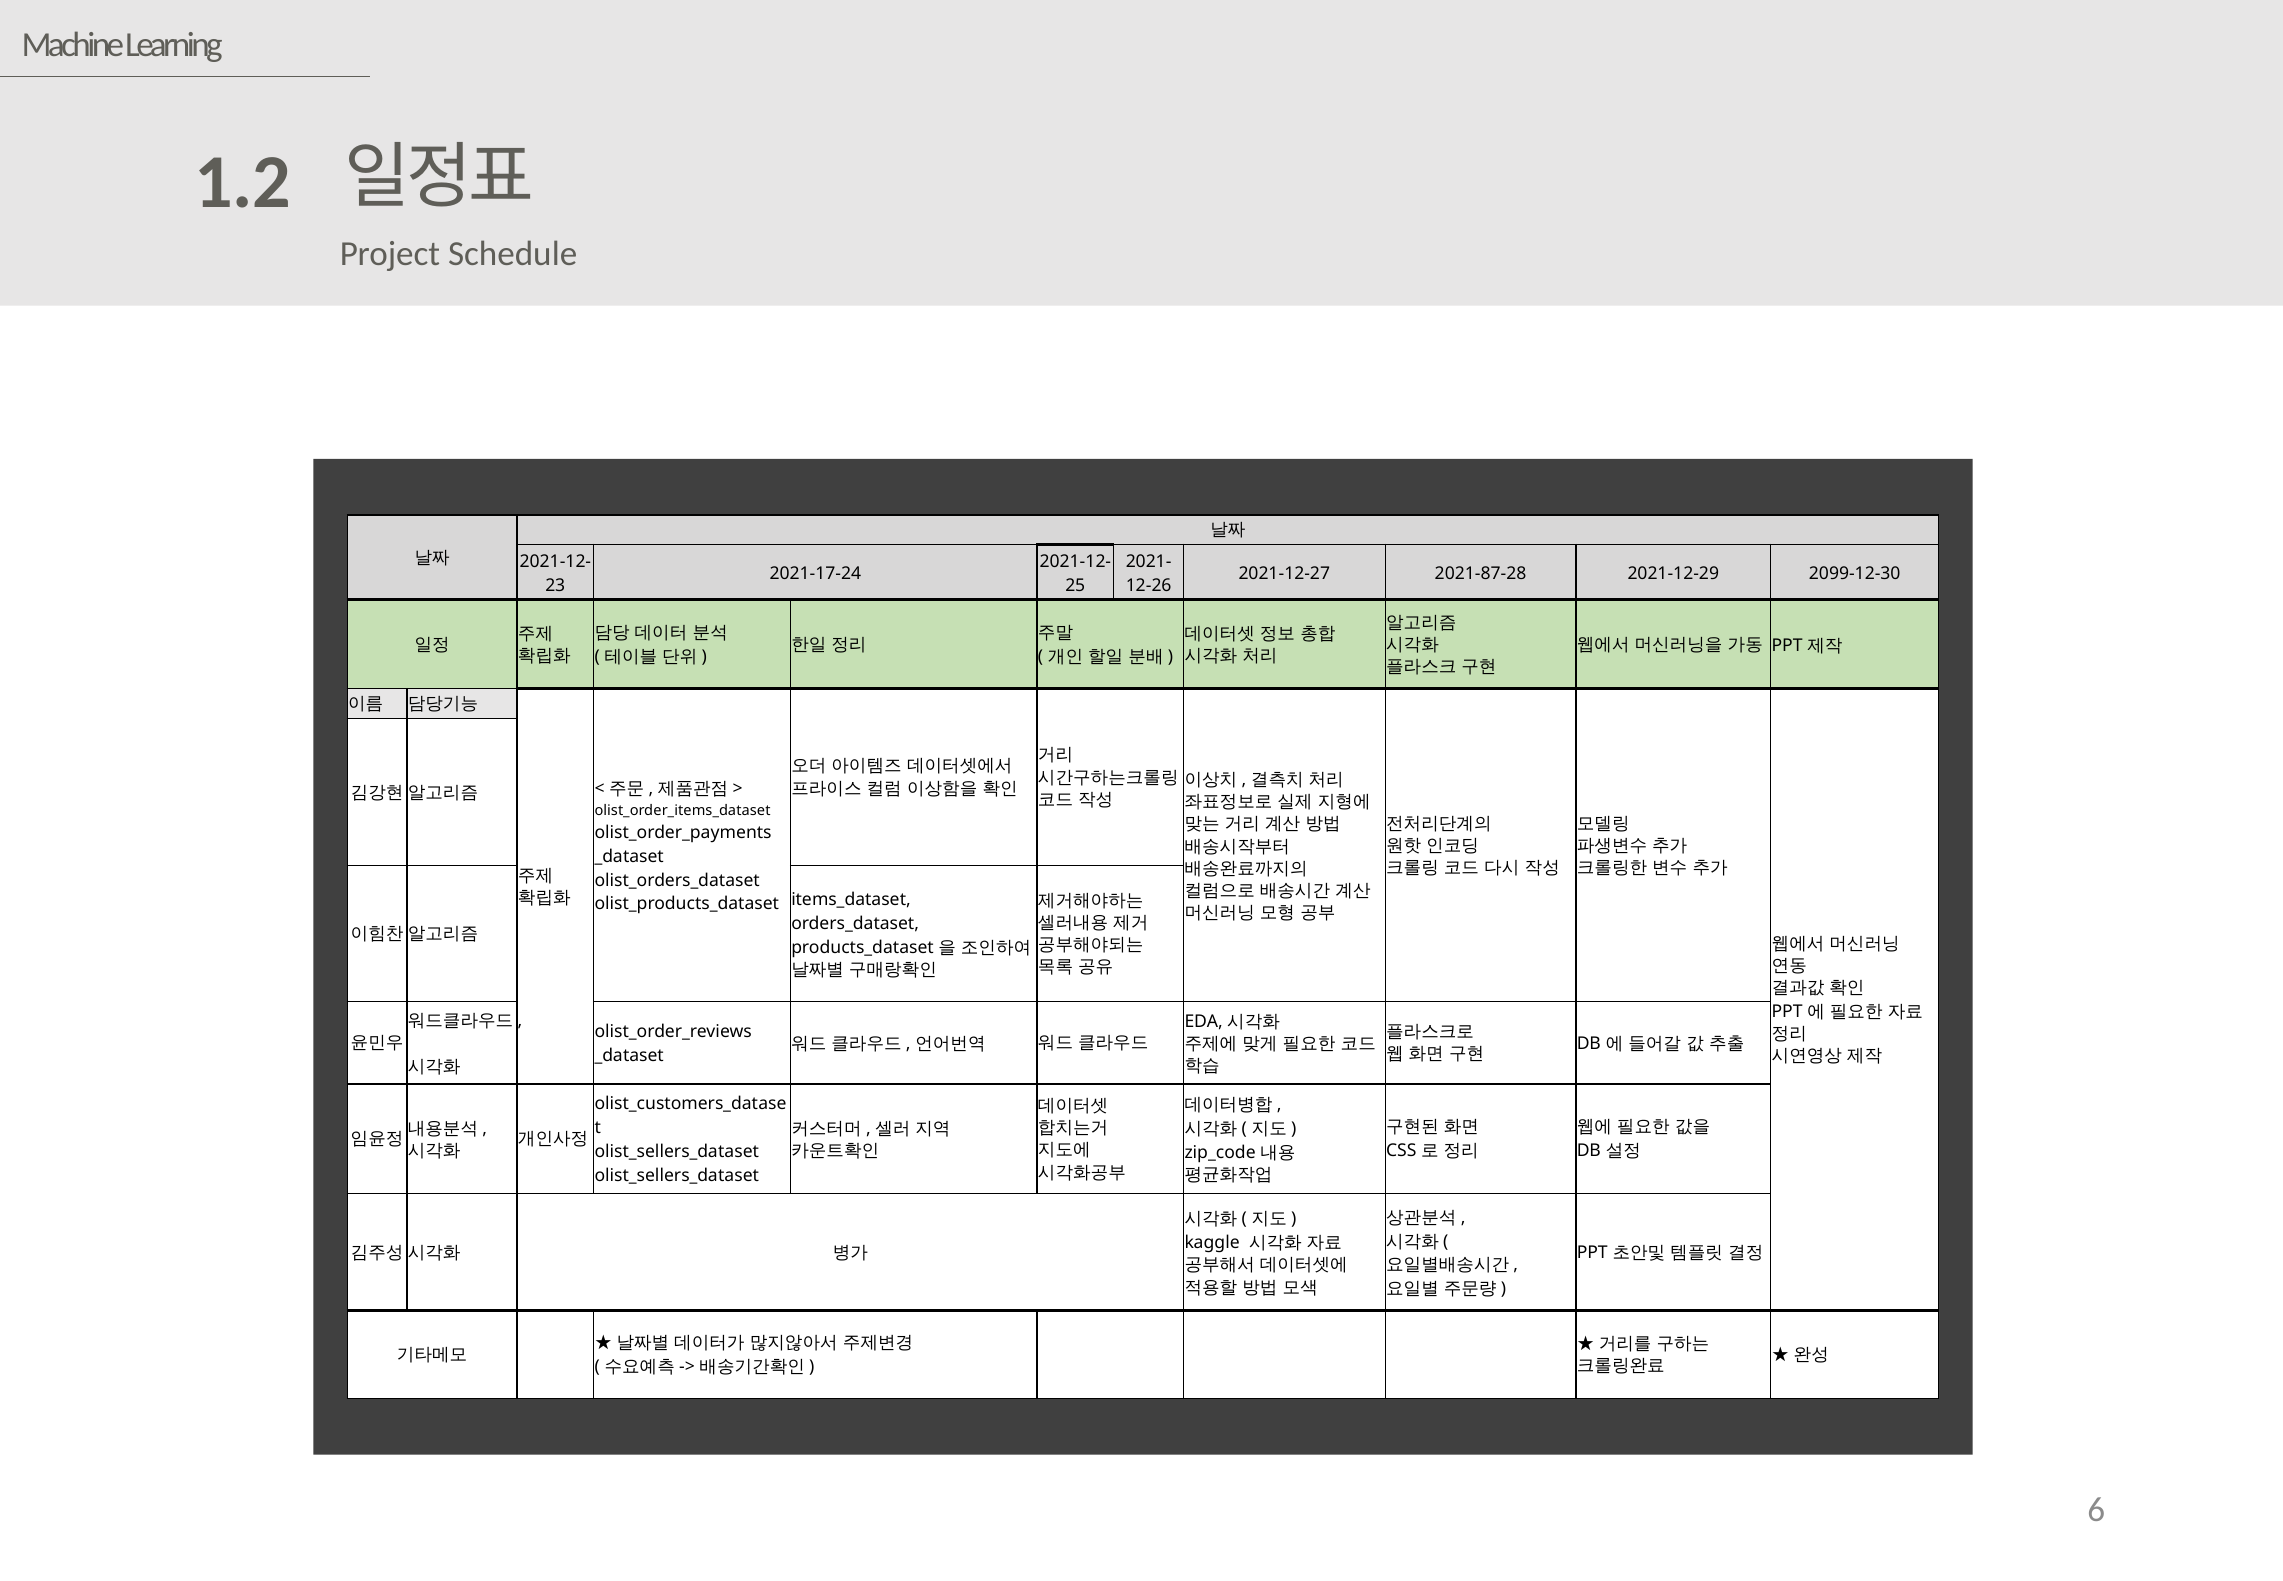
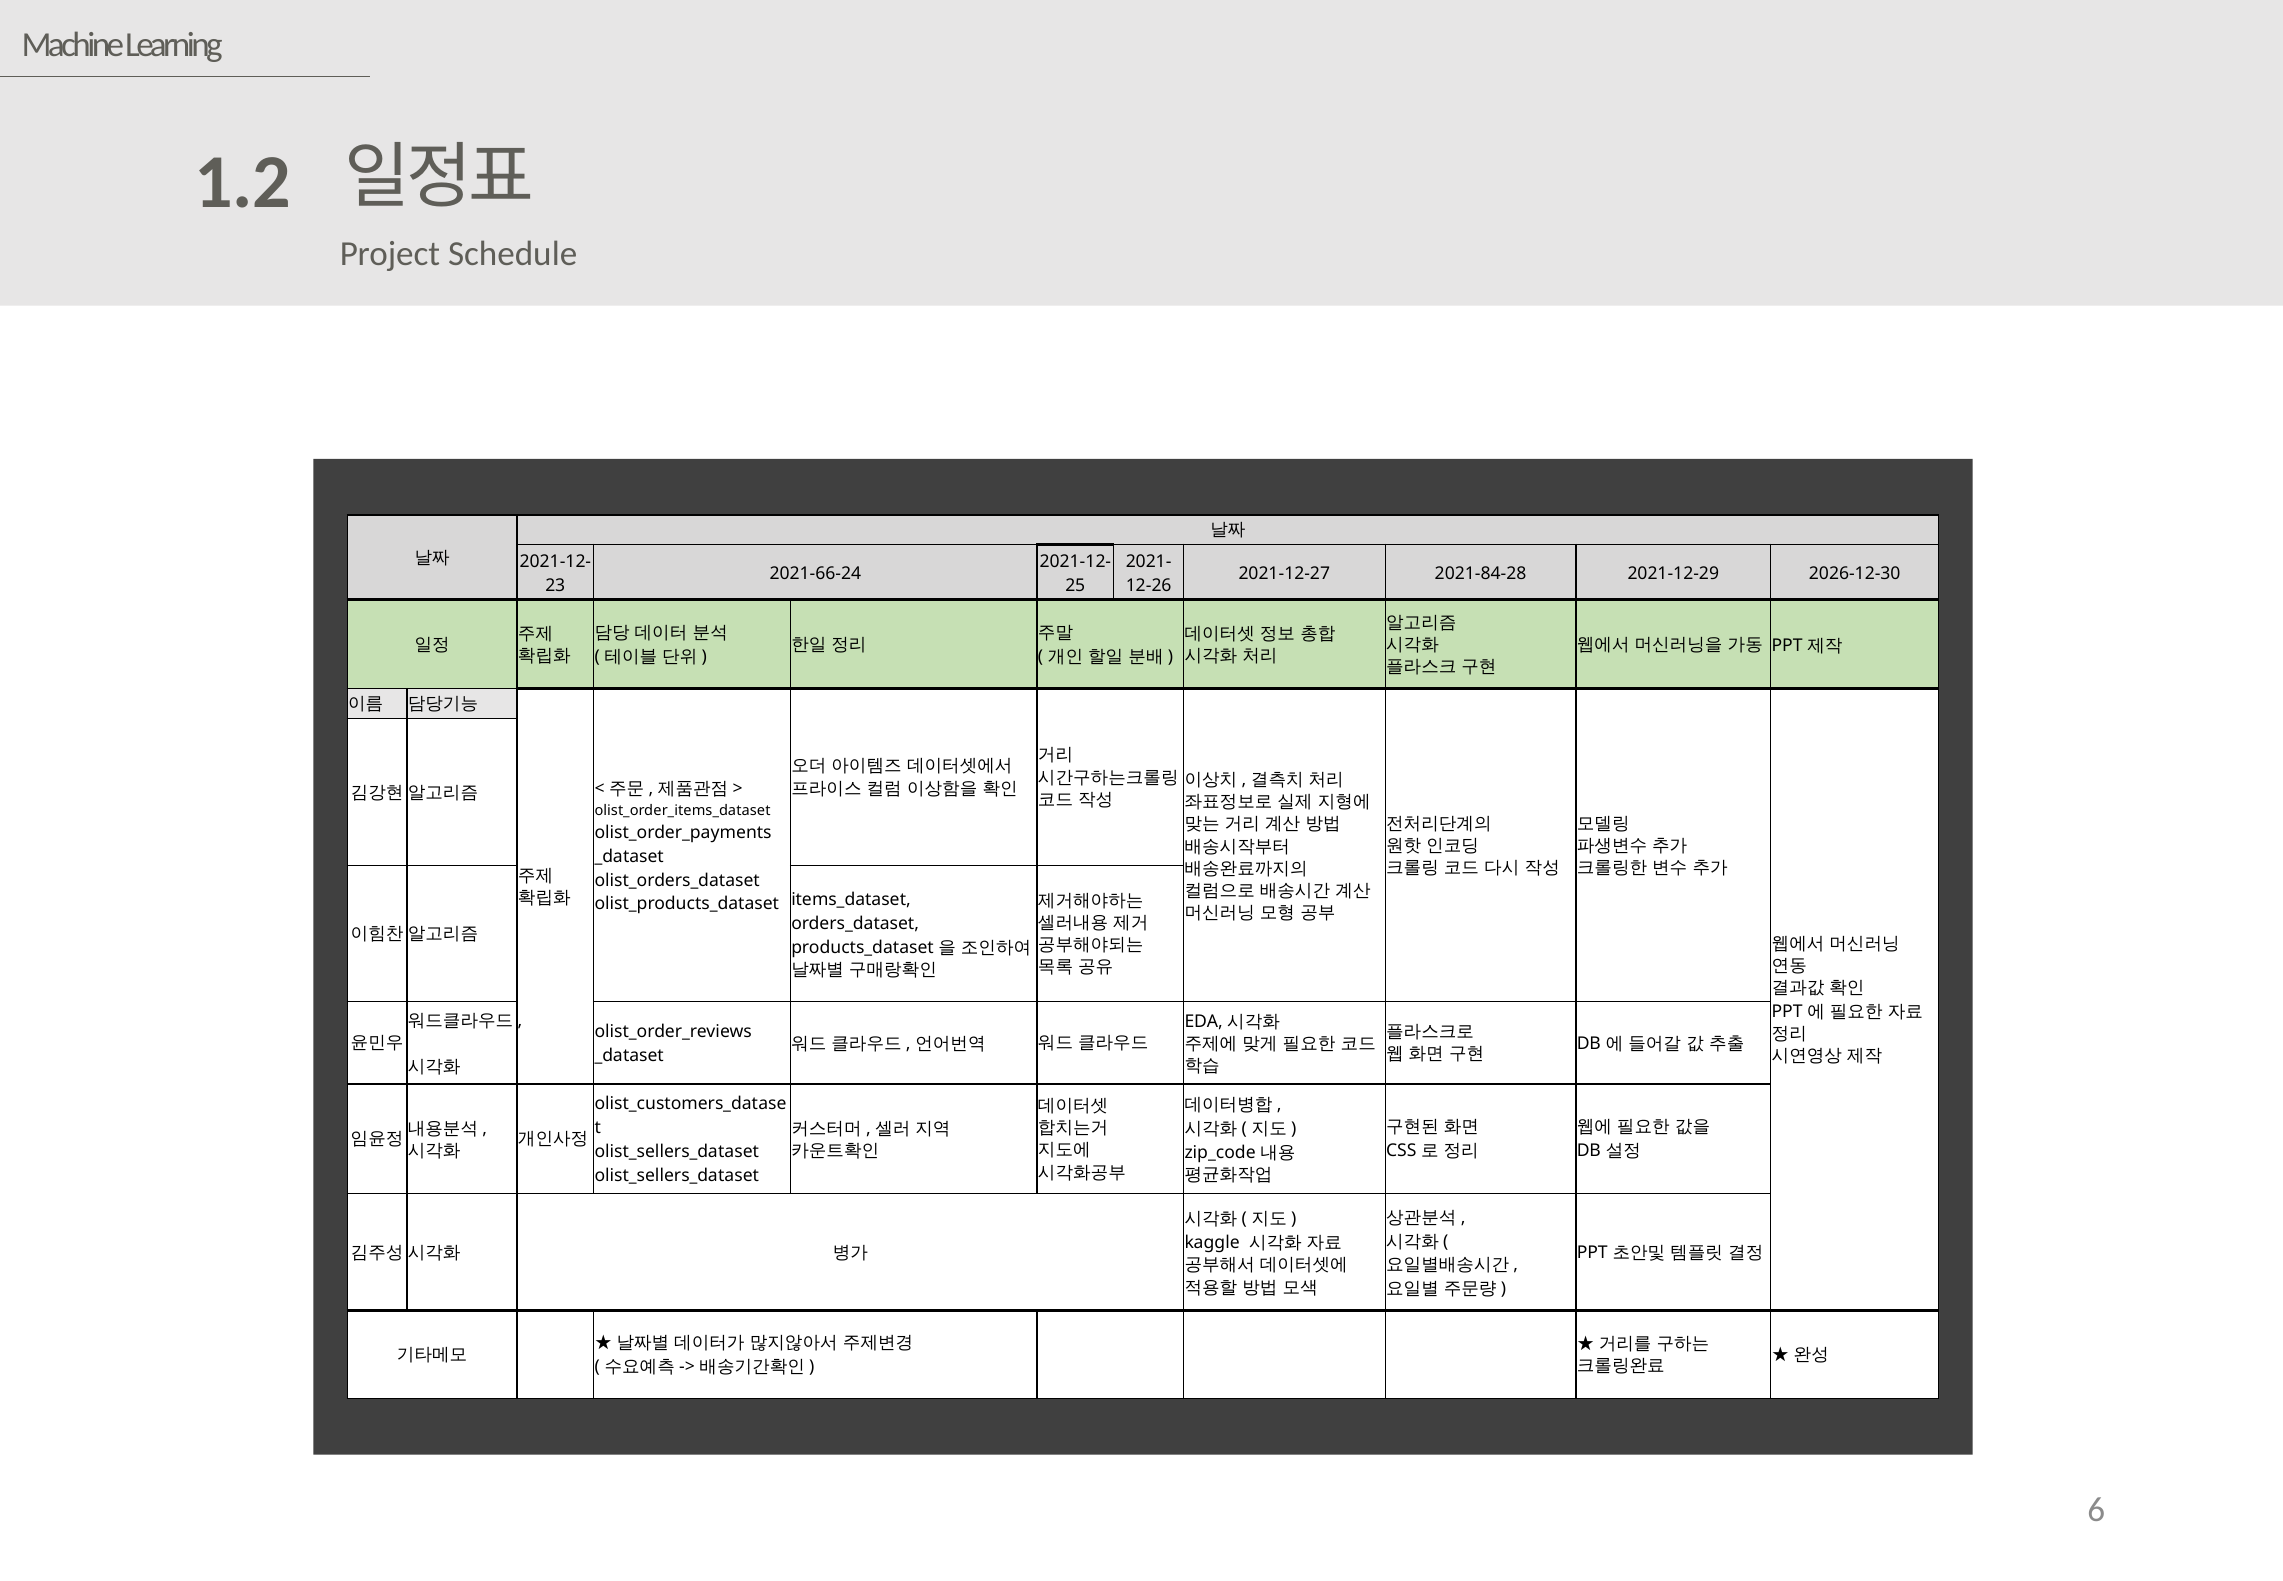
2021-17-24: 2021-17-24 -> 2021-66-24
2021-87-28: 2021-87-28 -> 2021-84-28
2099-12-30: 2099-12-30 -> 2026-12-30
